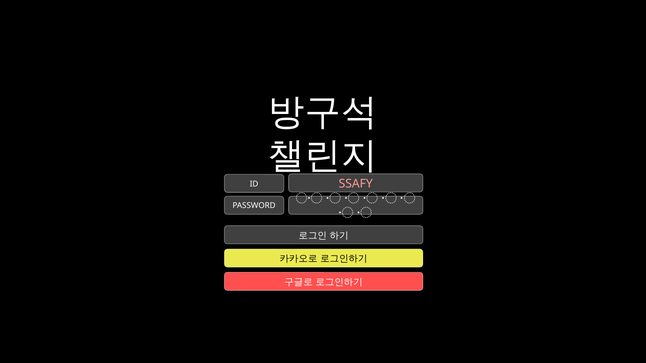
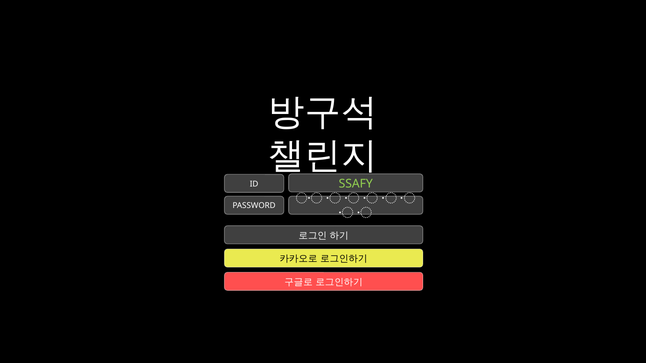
SSAFY colour: pink -> light green
